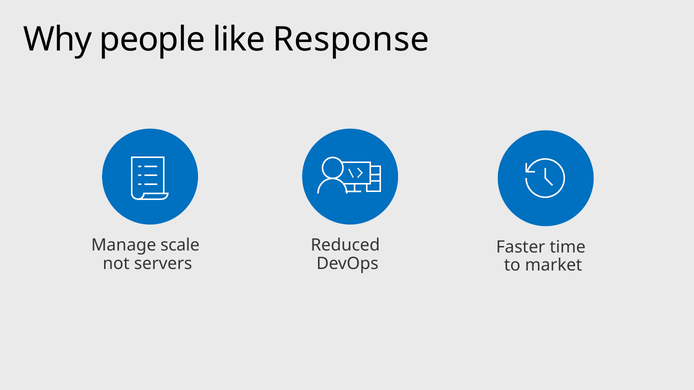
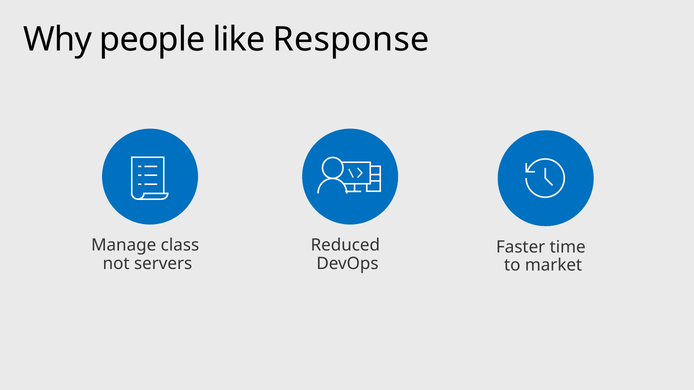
scale: scale -> class
